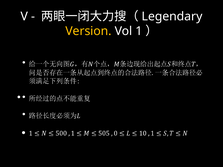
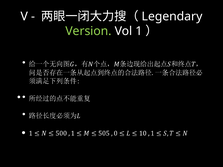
Version colour: yellow -> light green
